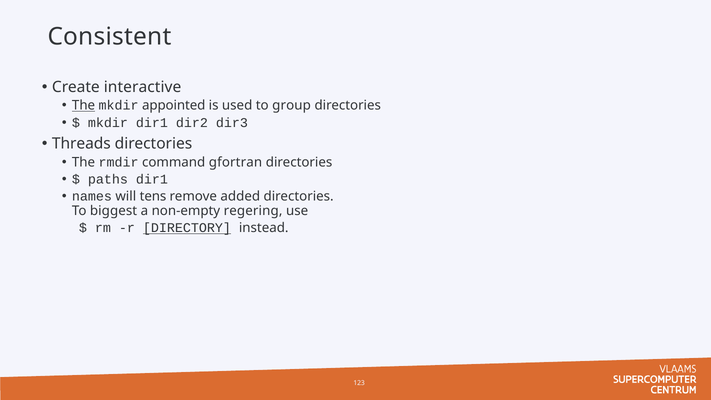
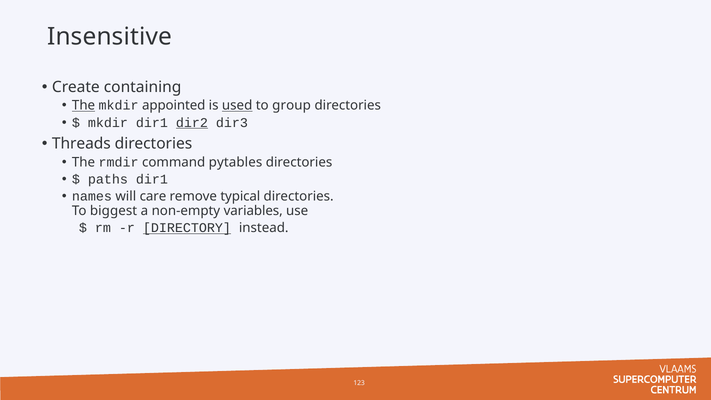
Consistent: Consistent -> Insensitive
interactive: interactive -> containing
used underline: none -> present
dir2 underline: none -> present
gfortran: gfortran -> pytables
tens: tens -> care
added: added -> typical
regering: regering -> variables
